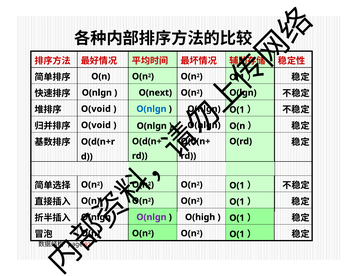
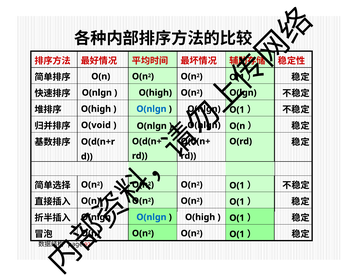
O(next at (155, 93): O(next -> O(high
O(void at (96, 109): O(void -> O(high
O(nlgn at (151, 217) colour: purple -> blue
